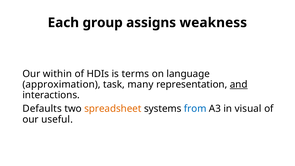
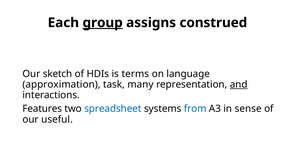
group underline: none -> present
weakness: weakness -> construed
within: within -> sketch
Defaults: Defaults -> Features
spreadsheet colour: orange -> blue
visual: visual -> sense
